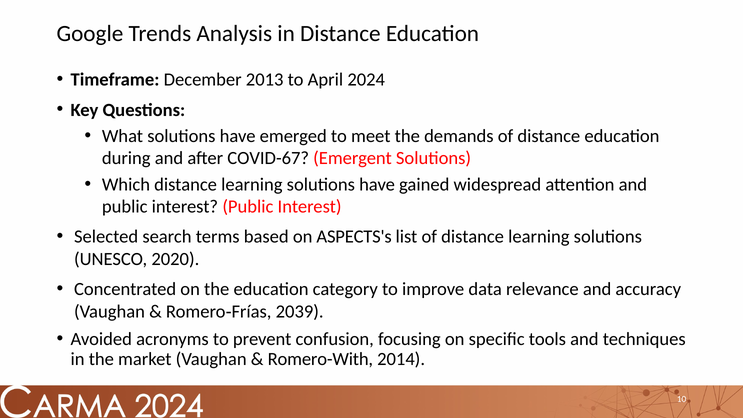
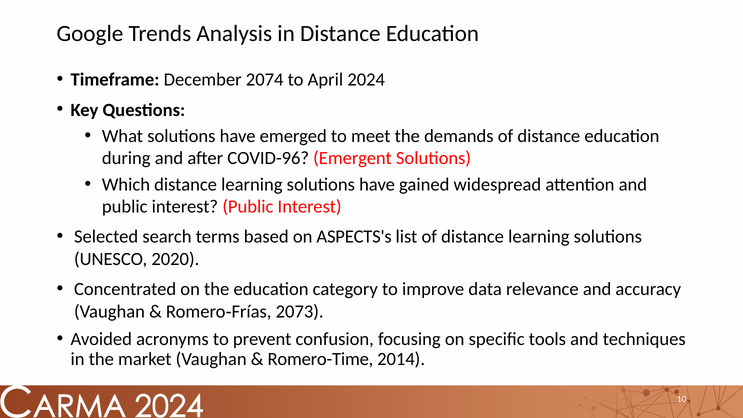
2013: 2013 -> 2074
COVID-67: COVID-67 -> COVID-96
2039: 2039 -> 2073
Romero-With: Romero-With -> Romero-Time
